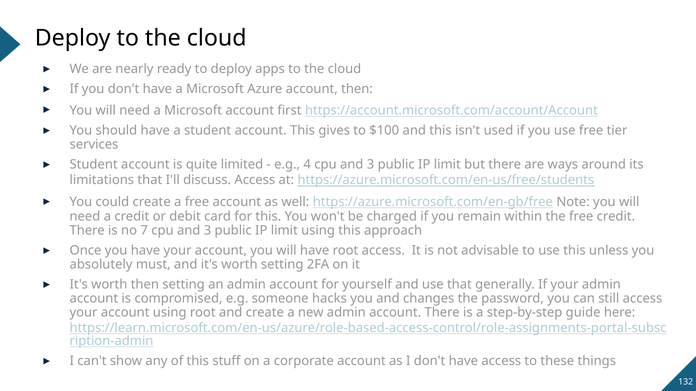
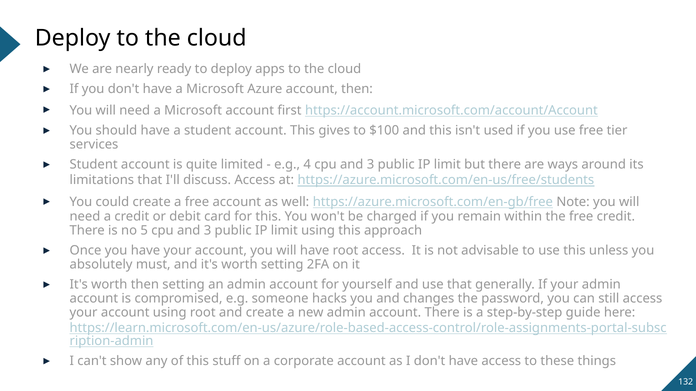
7: 7 -> 5
